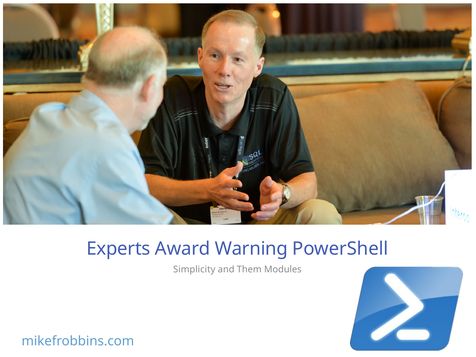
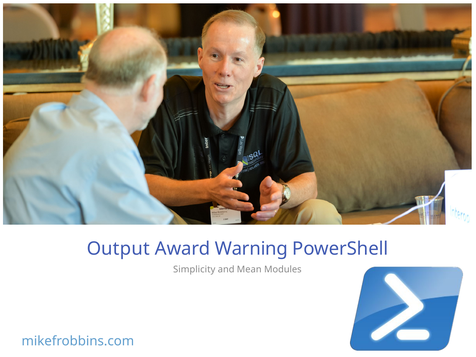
Experts: Experts -> Output
Them: Them -> Mean
